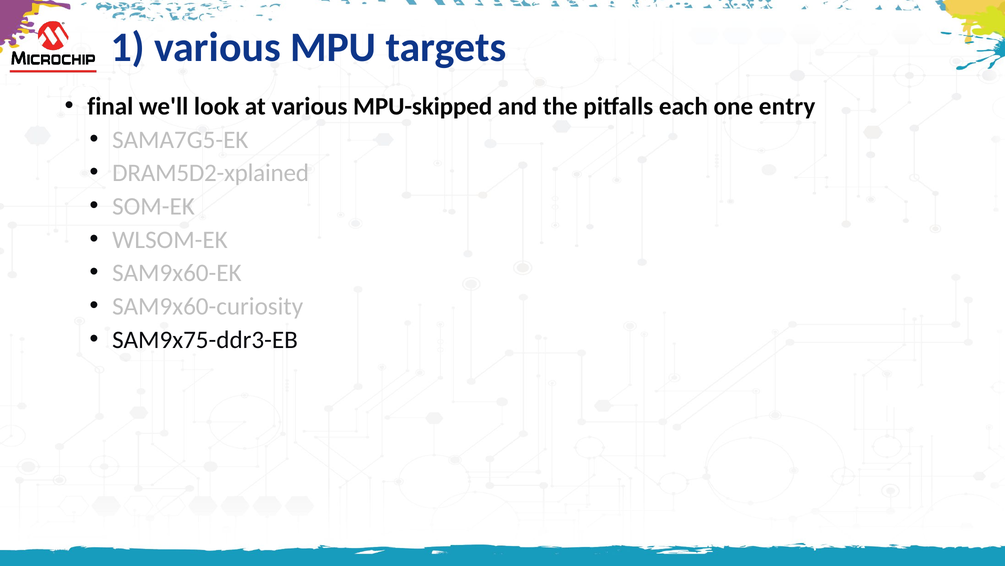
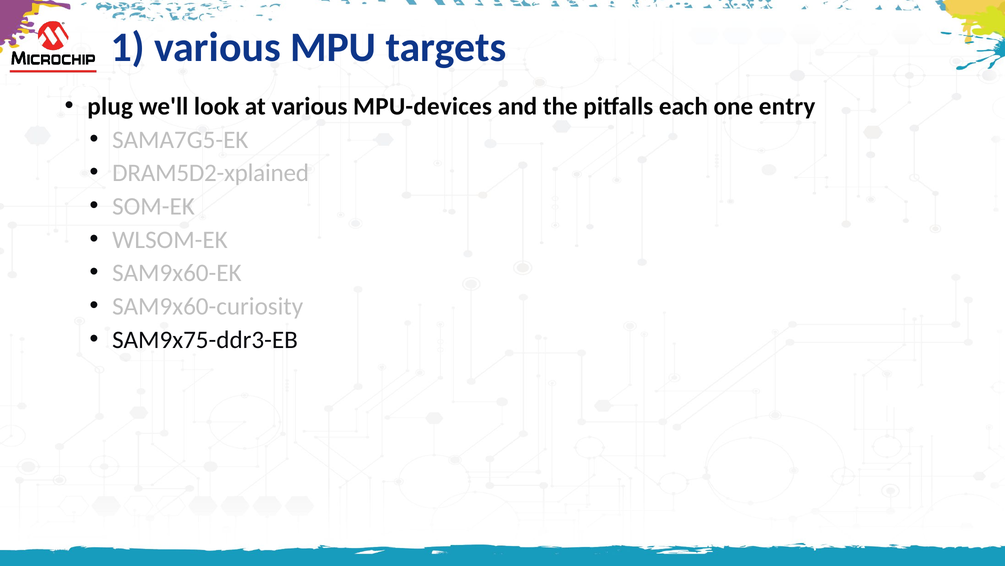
final: final -> plug
MPU-skipped: MPU-skipped -> MPU-devices
